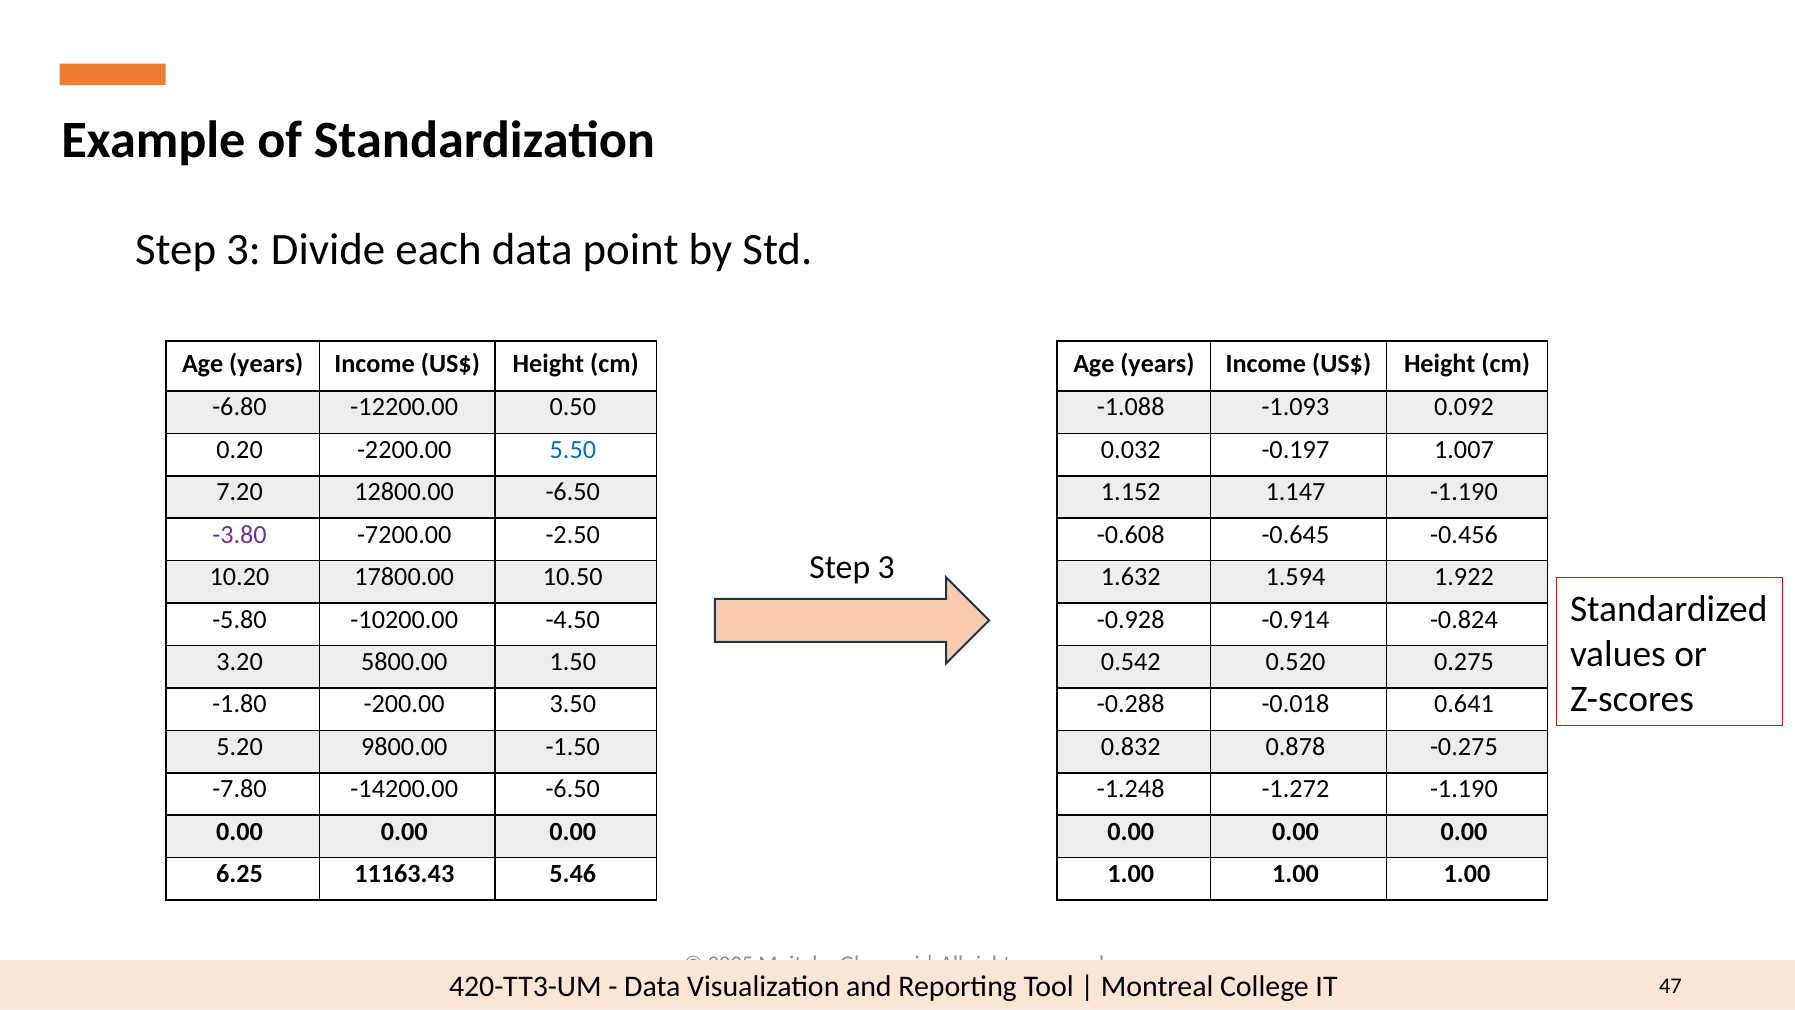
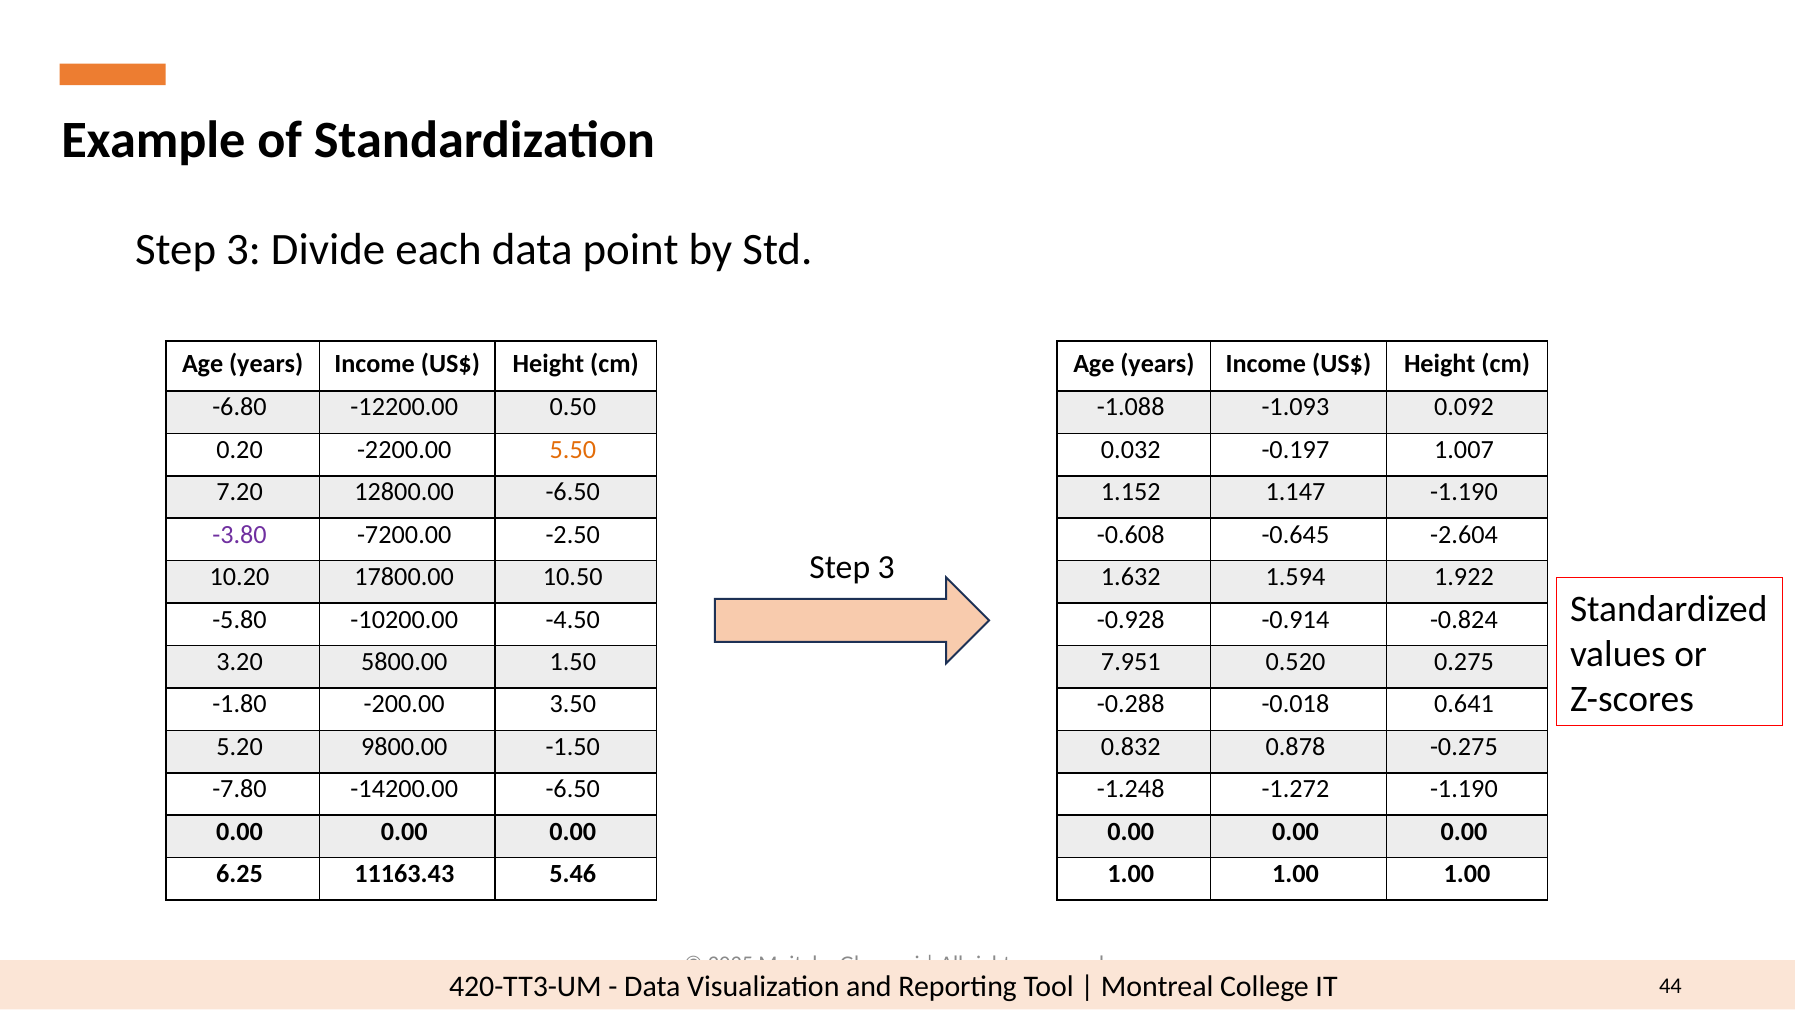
5.50 colour: blue -> orange
-0.456: -0.456 -> -2.604
0.542: 0.542 -> 7.951
47: 47 -> 44
